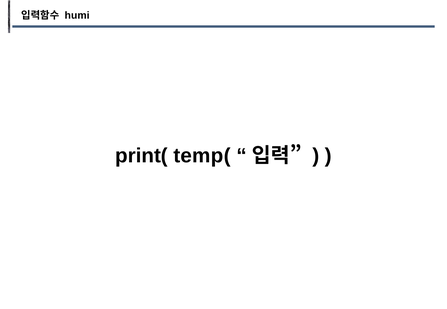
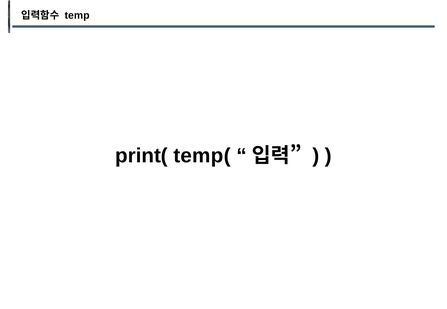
humi: humi -> temp
